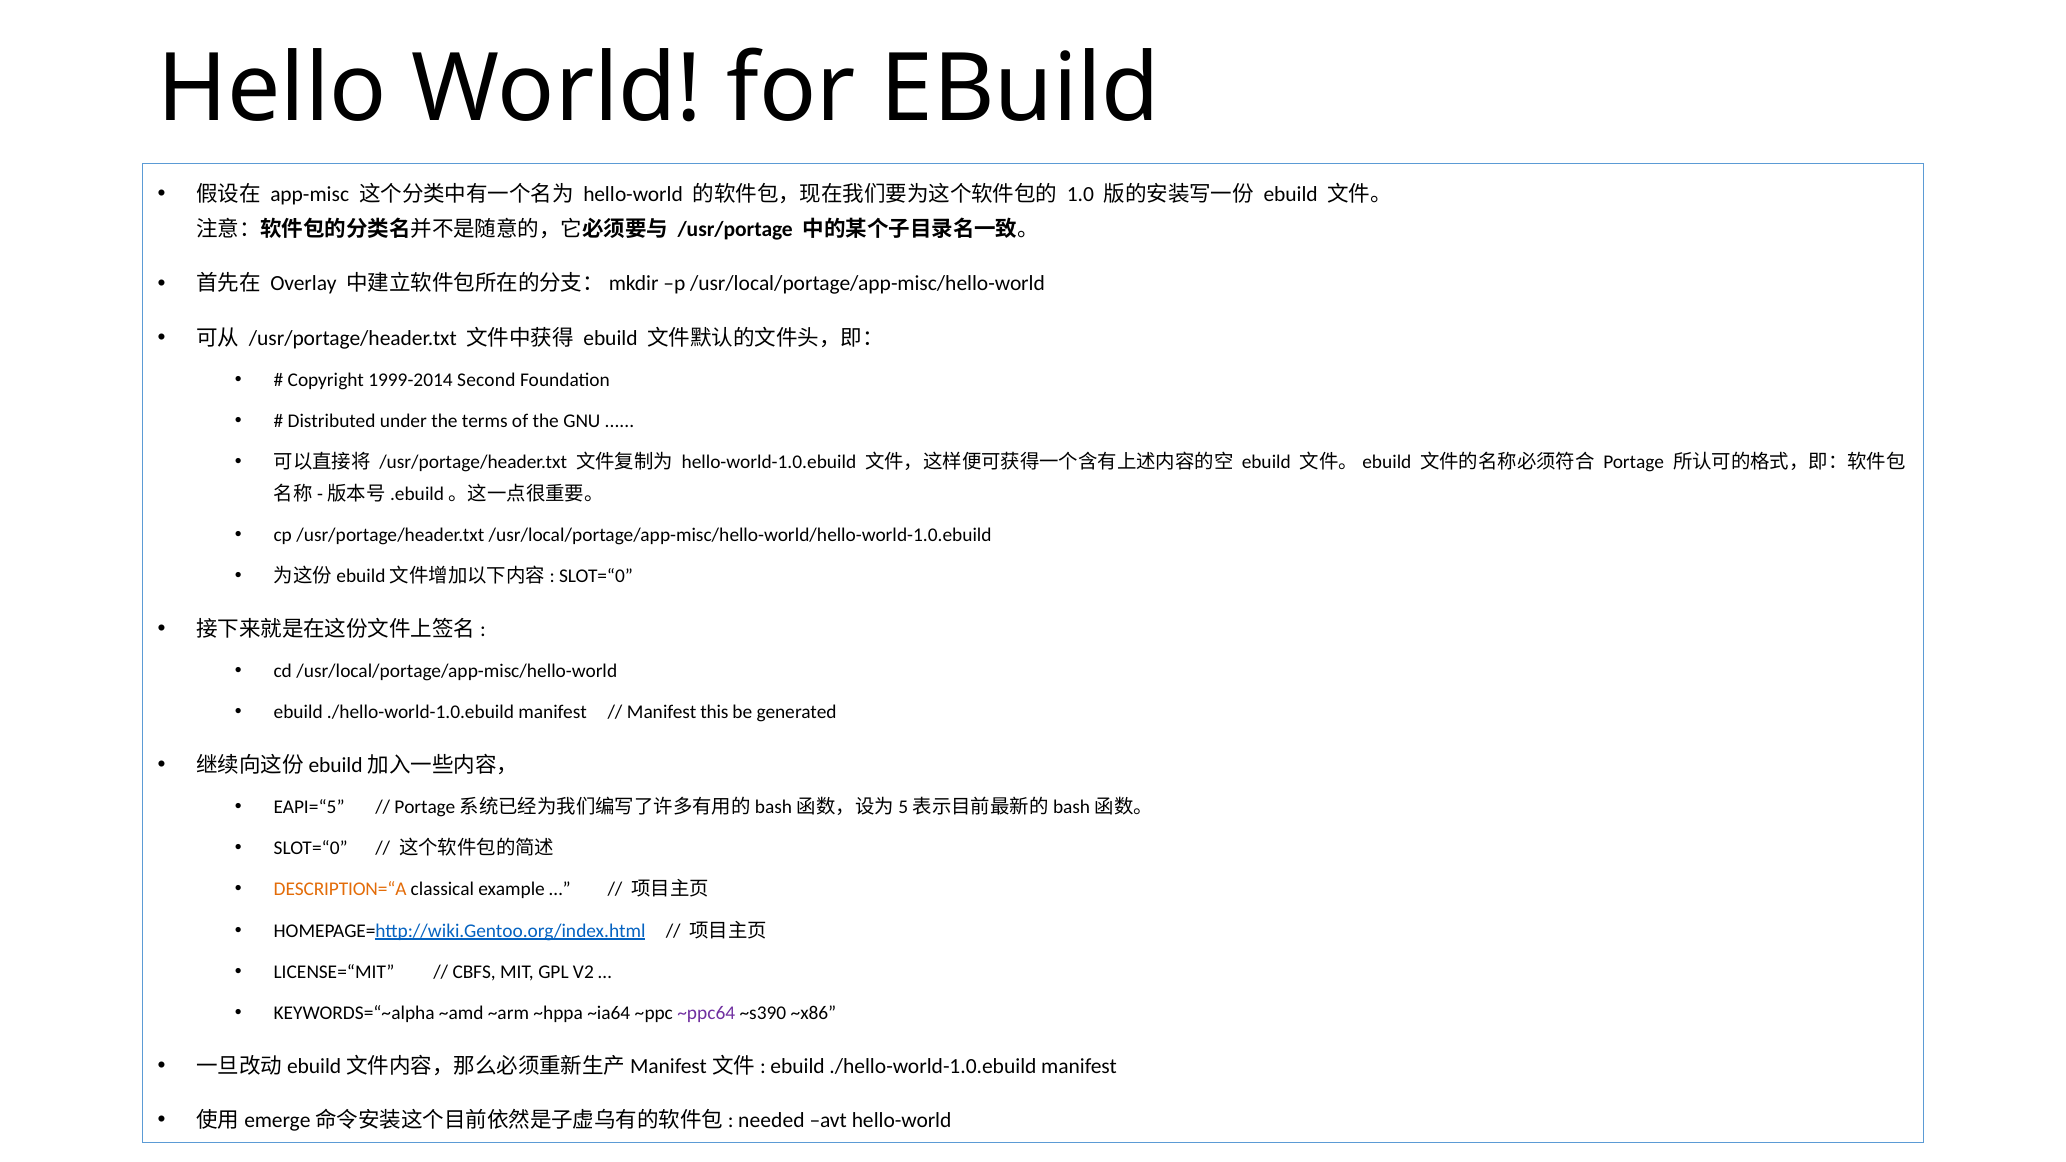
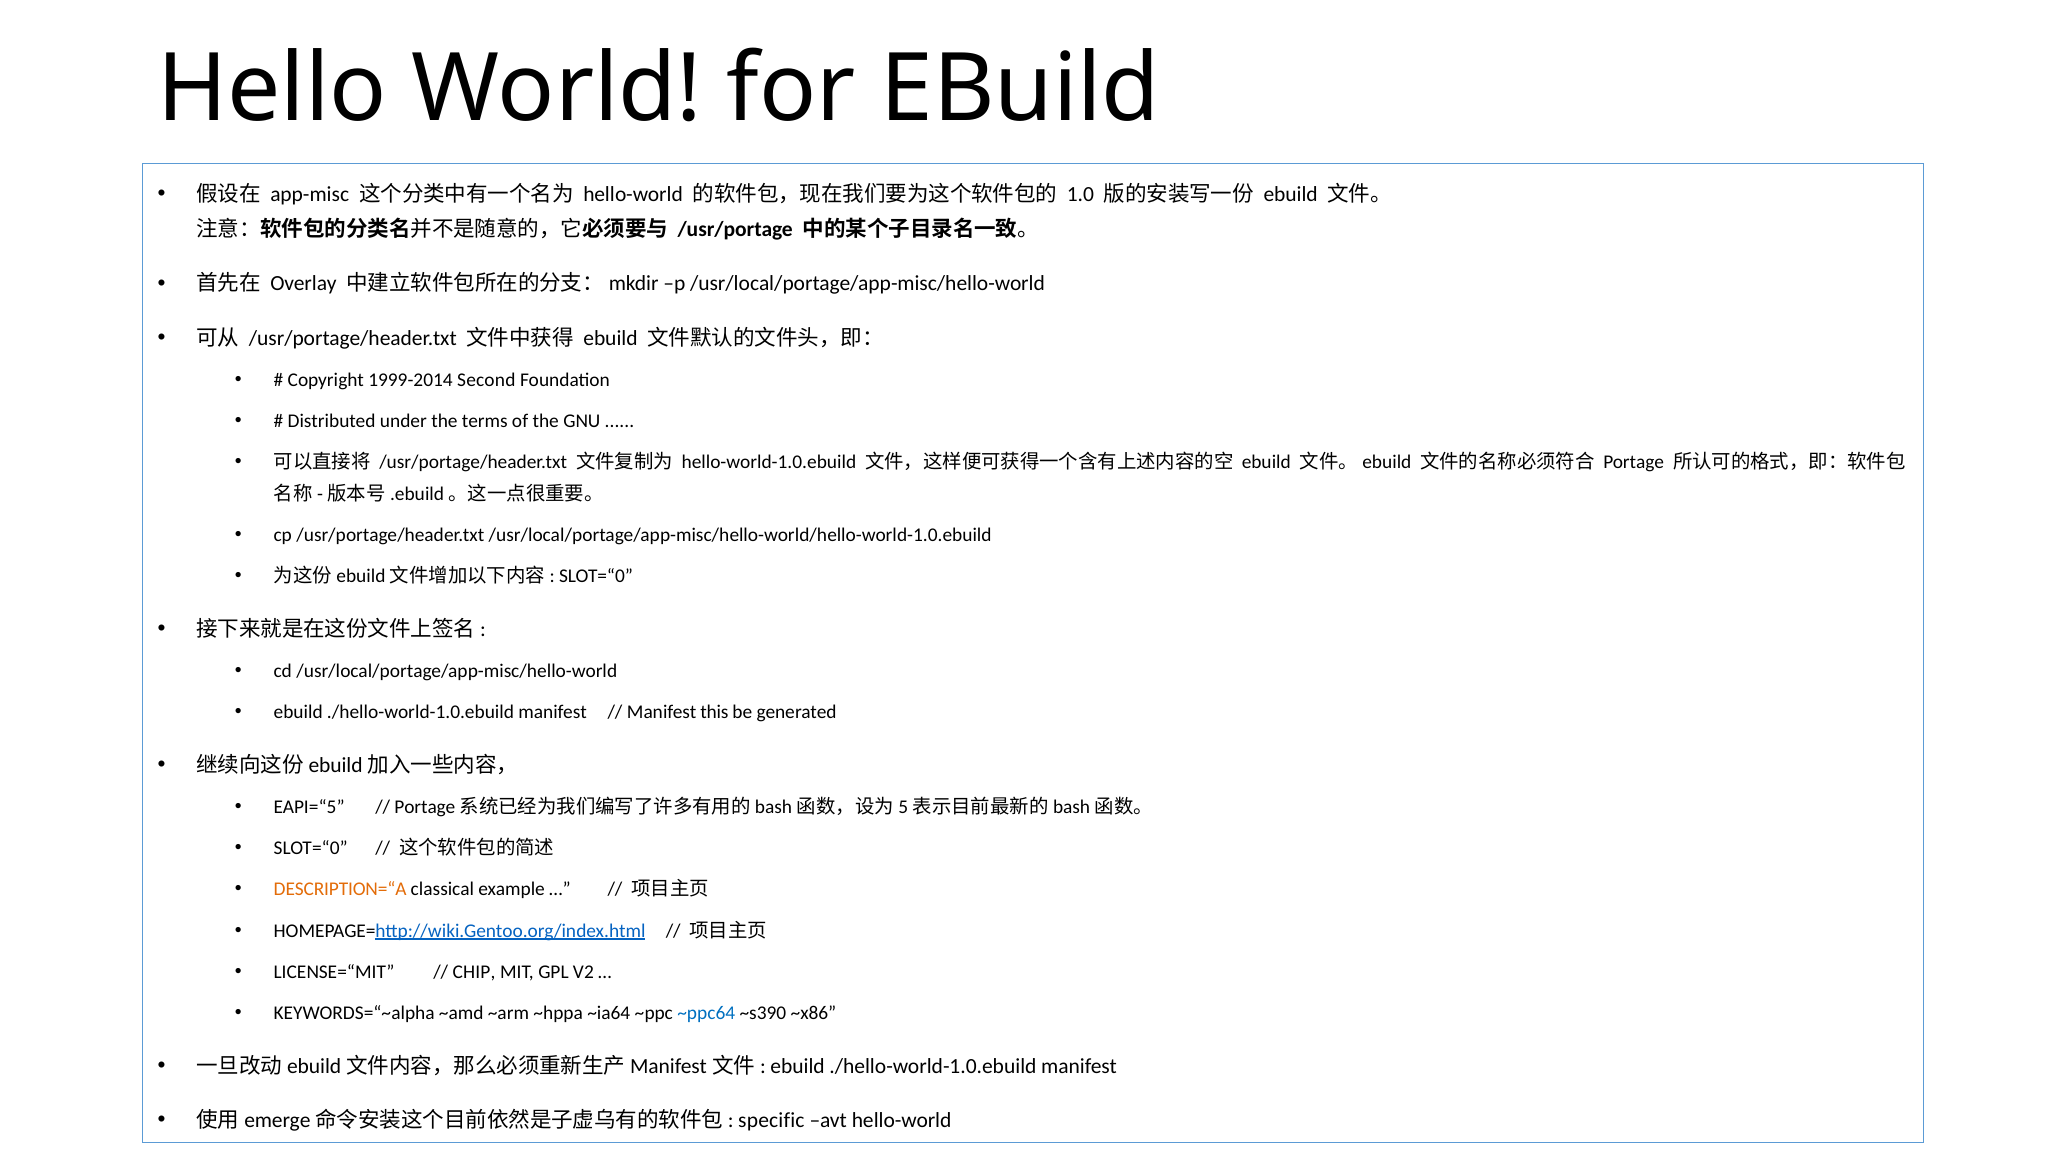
CBFS: CBFS -> CHIP
~ppc64 colour: purple -> blue
needed: needed -> specific
